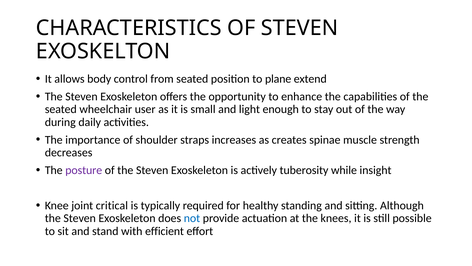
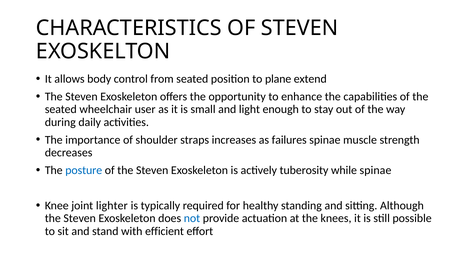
creates: creates -> failures
posture colour: purple -> blue
while insight: insight -> spinae
critical: critical -> lighter
